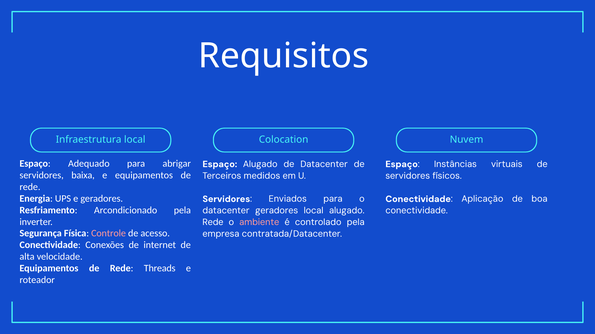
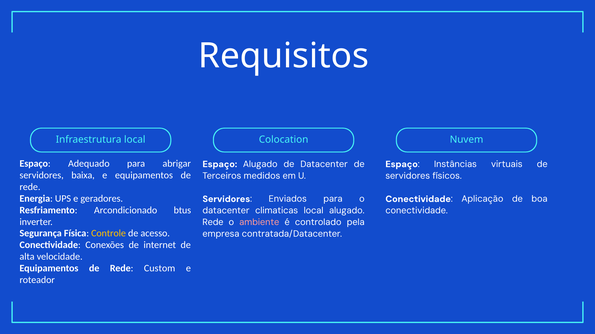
Arcondicionado pela: pela -> btus
datacenter geradores: geradores -> climaticas
Controle colour: pink -> yellow
Threads: Threads -> Custom
